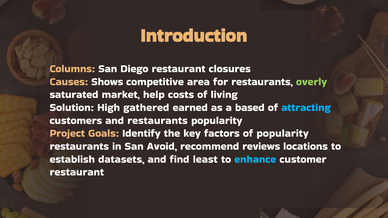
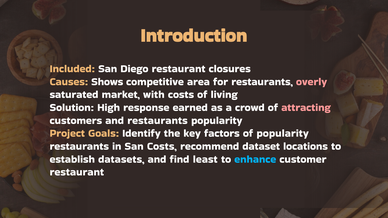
Columns: Columns -> Included
overly colour: light green -> pink
help: help -> with
gathered: gathered -> response
based: based -> crowd
attracting colour: light blue -> pink
San Avoid: Avoid -> Costs
reviews: reviews -> dataset
